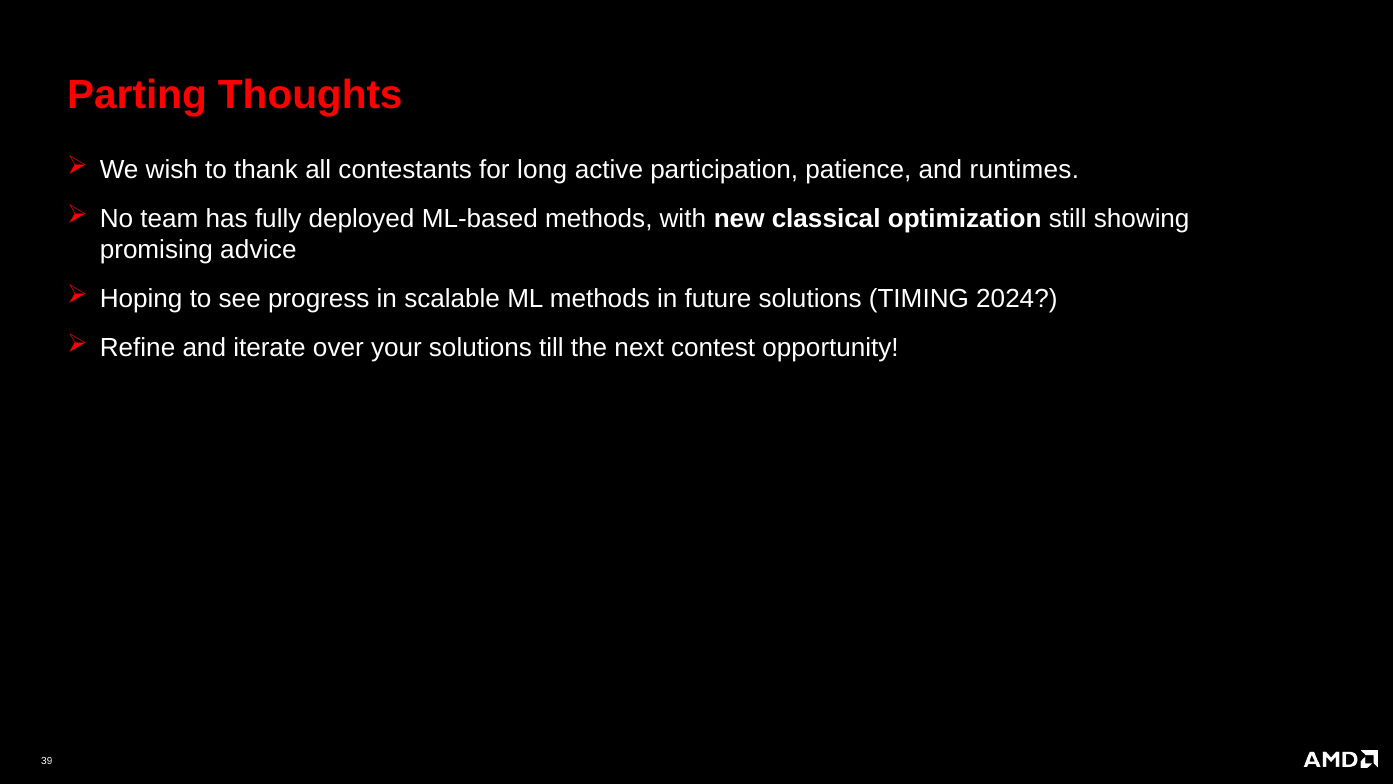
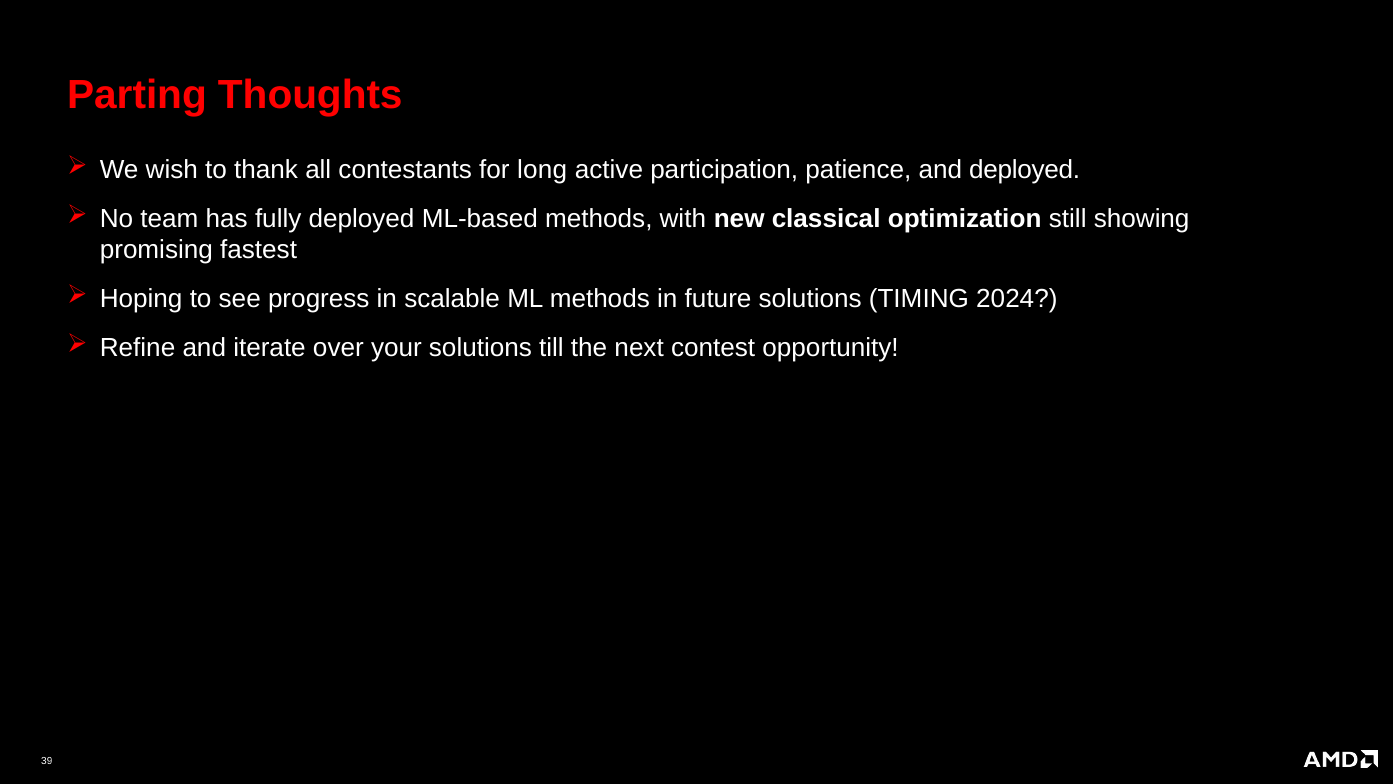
and runtimes: runtimes -> deployed
advice: advice -> fastest
